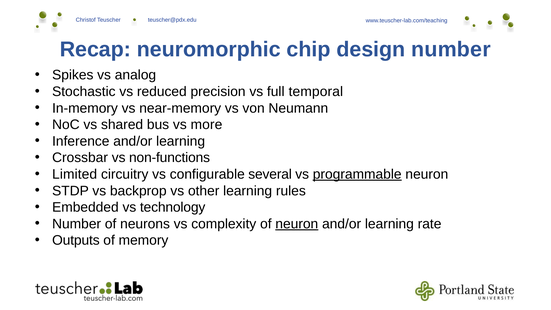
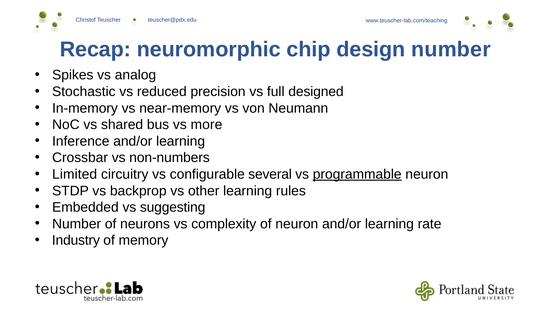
temporal: temporal -> designed
non-functions: non-functions -> non-numbers
technology: technology -> suggesting
neuron at (297, 224) underline: present -> none
Outputs: Outputs -> Industry
